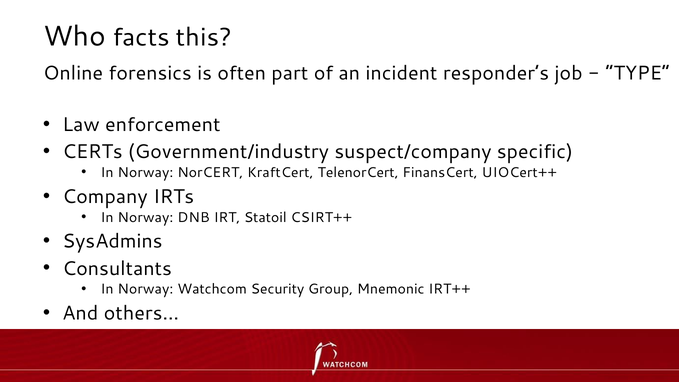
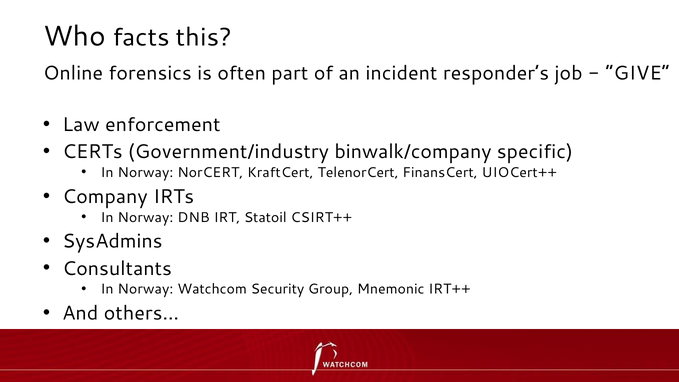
TYPE: TYPE -> GIVE
suspect/company: suspect/company -> binwalk/company
